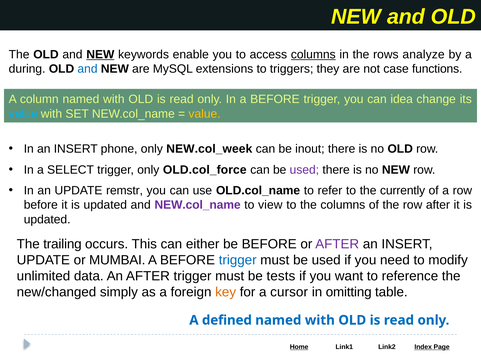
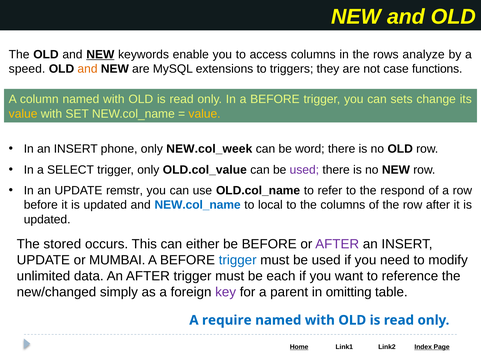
columns at (313, 54) underline: present -> none
during: during -> speed
and at (87, 69) colour: blue -> orange
idea: idea -> sets
value at (23, 114) colour: light blue -> yellow
inout: inout -> word
OLD.col_force: OLD.col_force -> OLD.col_value
currently: currently -> respond
NEW.col_name at (198, 205) colour: purple -> blue
view: view -> local
trailing: trailing -> stored
tests: tests -> each
key colour: orange -> purple
cursor: cursor -> parent
defined: defined -> require
